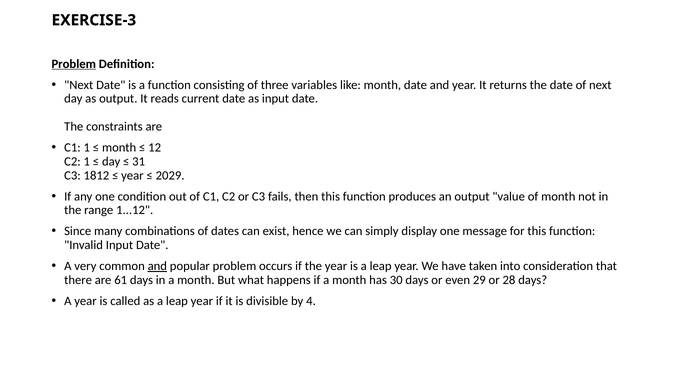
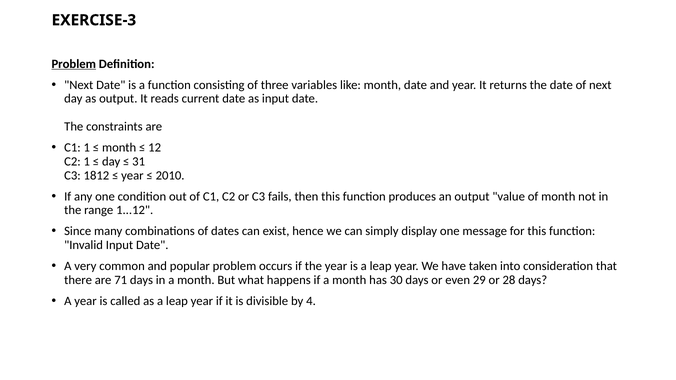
2029: 2029 -> 2010
and at (157, 266) underline: present -> none
61: 61 -> 71
